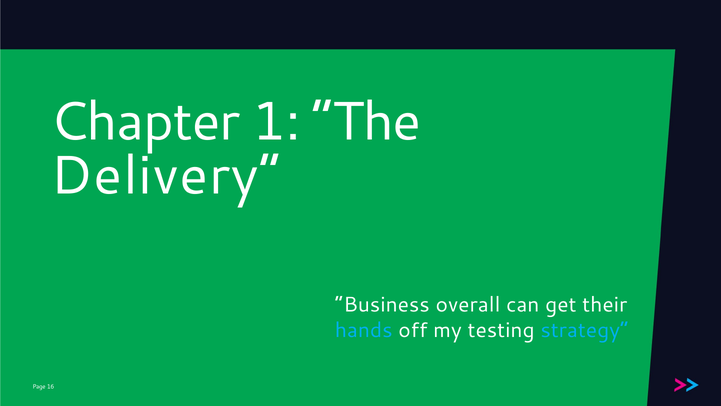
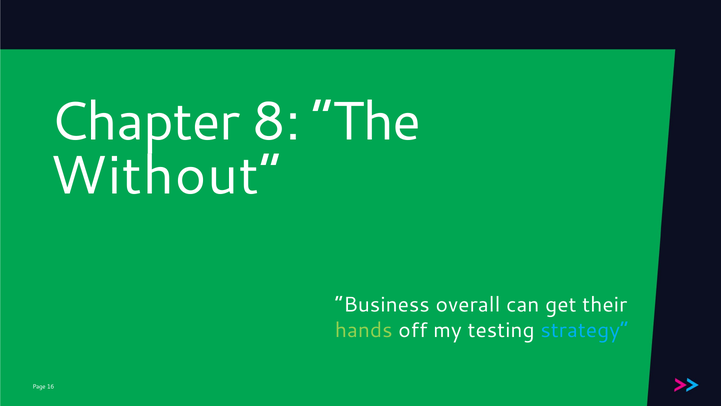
1: 1 -> 8
Delivery: Delivery -> Without
hands colour: light blue -> light green
